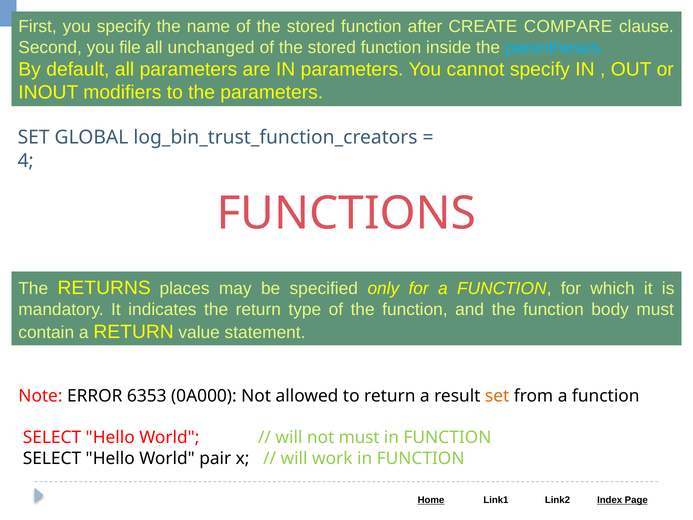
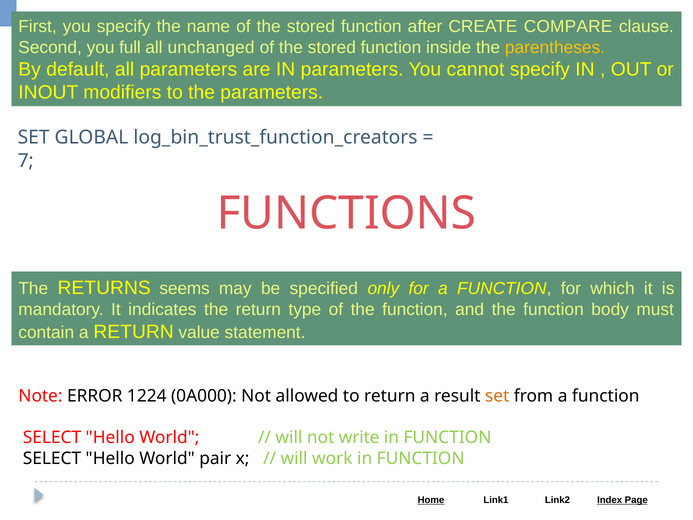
file: file -> full
parentheses colour: light blue -> yellow
4: 4 -> 7
places: places -> seems
6353: 6353 -> 1224
not must: must -> write
